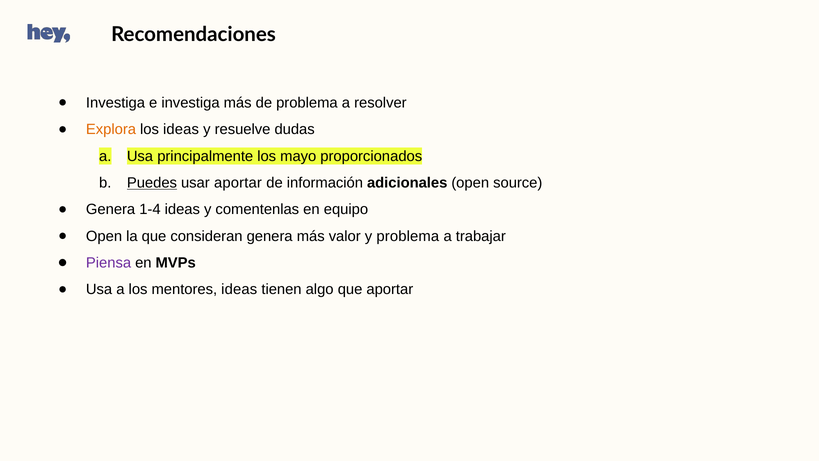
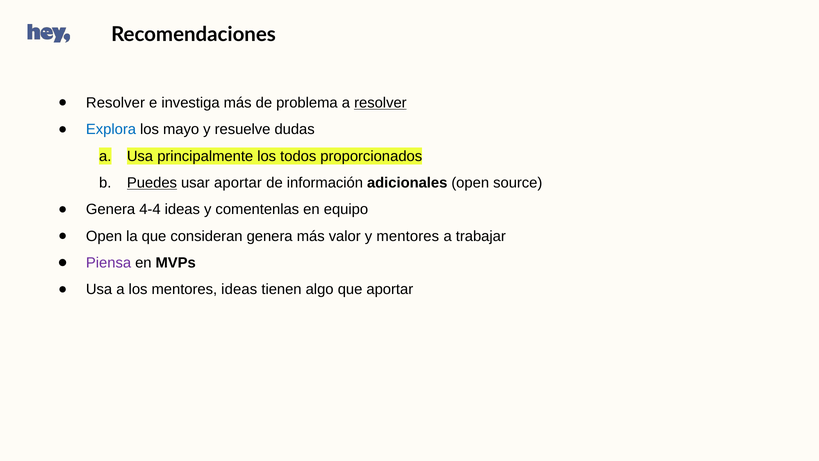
Investiga at (116, 103): Investiga -> Resolver
resolver at (380, 103) underline: none -> present
Explora colour: orange -> blue
los ideas: ideas -> mayo
mayo: mayo -> todos
1-4: 1-4 -> 4-4
y problema: problema -> mentores
